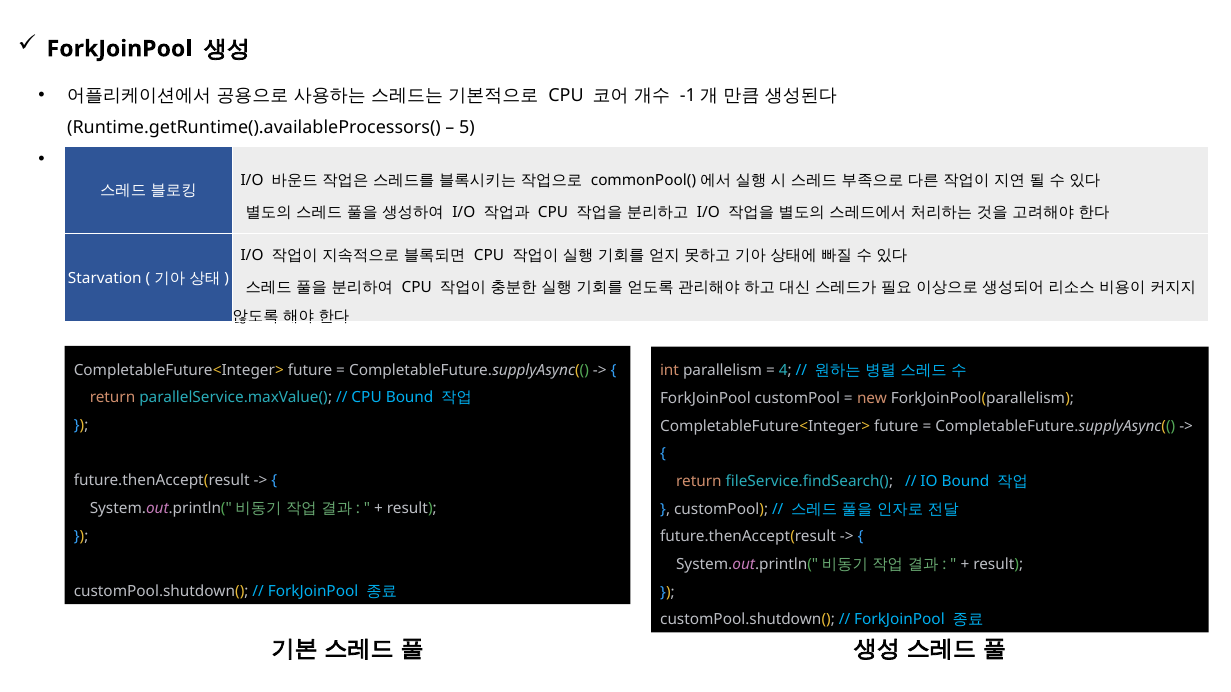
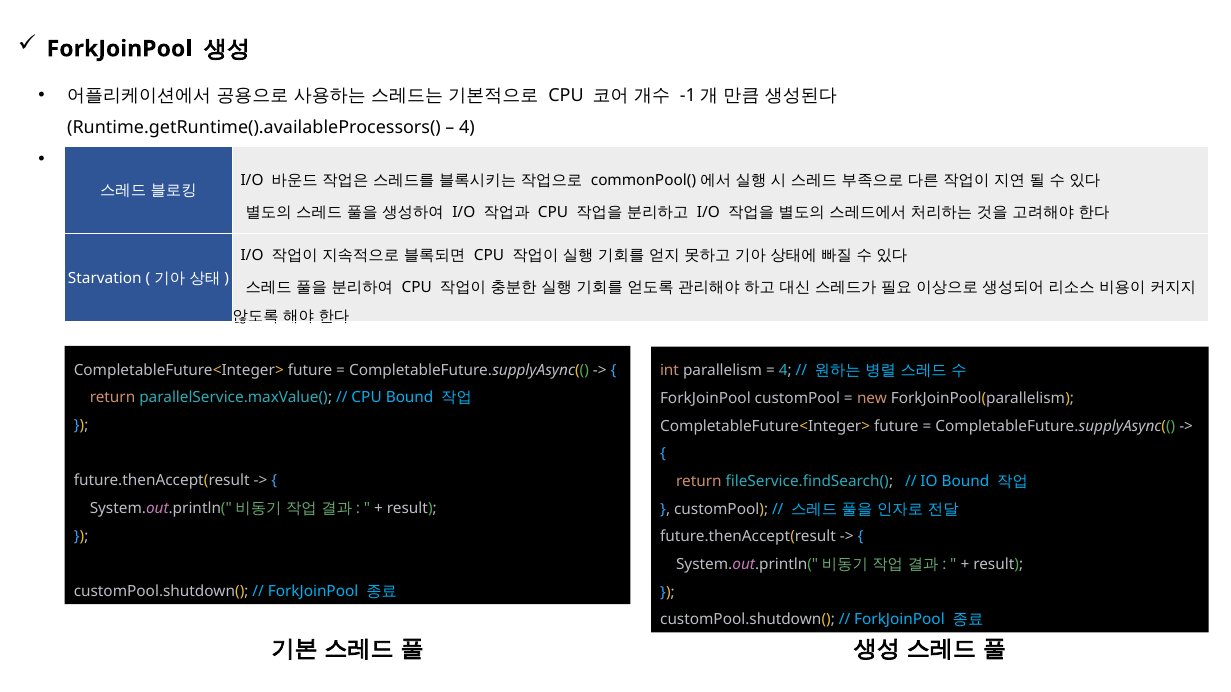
5 at (467, 128): 5 -> 4
